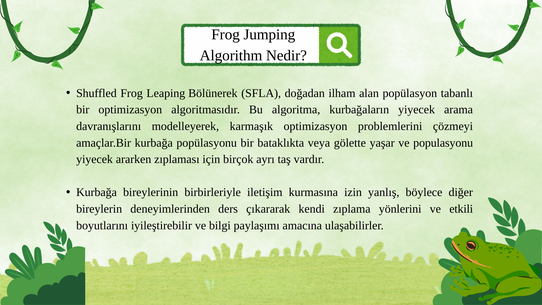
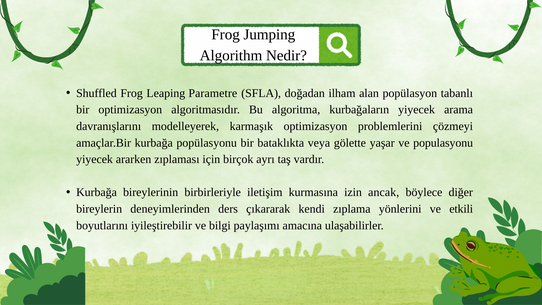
Bölünerek: Bölünerek -> Parametre
yanlış: yanlış -> ancak
